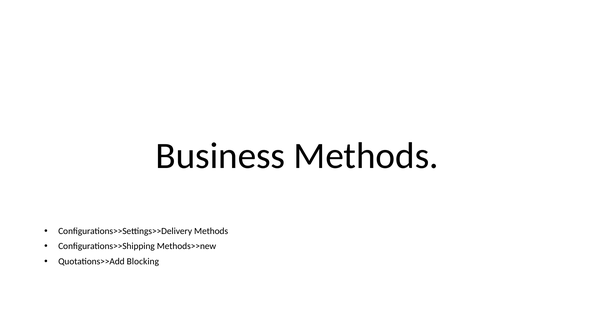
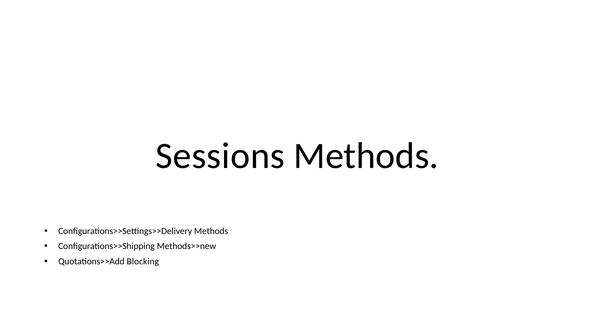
Business: Business -> Sessions
